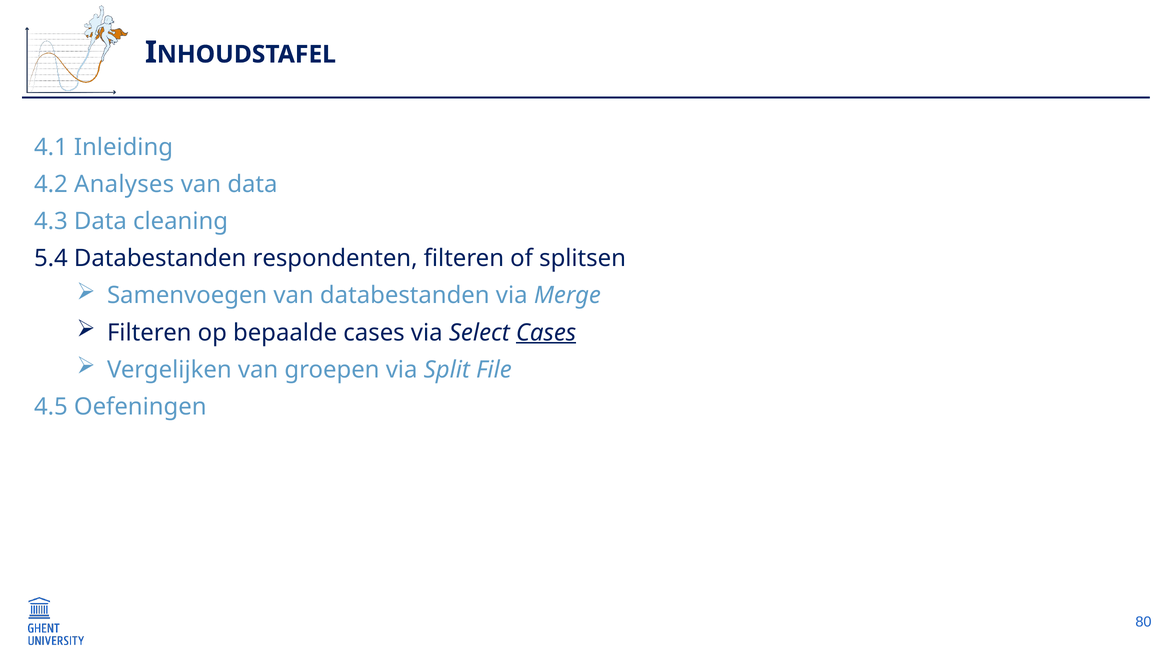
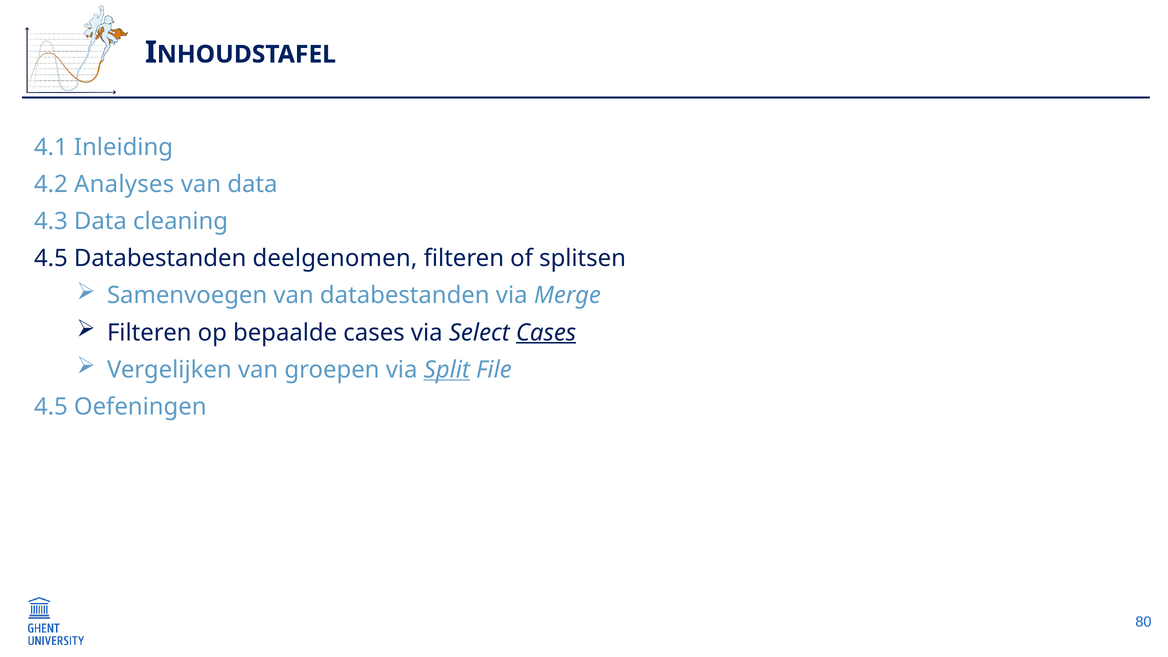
5.4 at (51, 258): 5.4 -> 4.5
respondenten: respondenten -> deelgenomen
Split underline: none -> present
